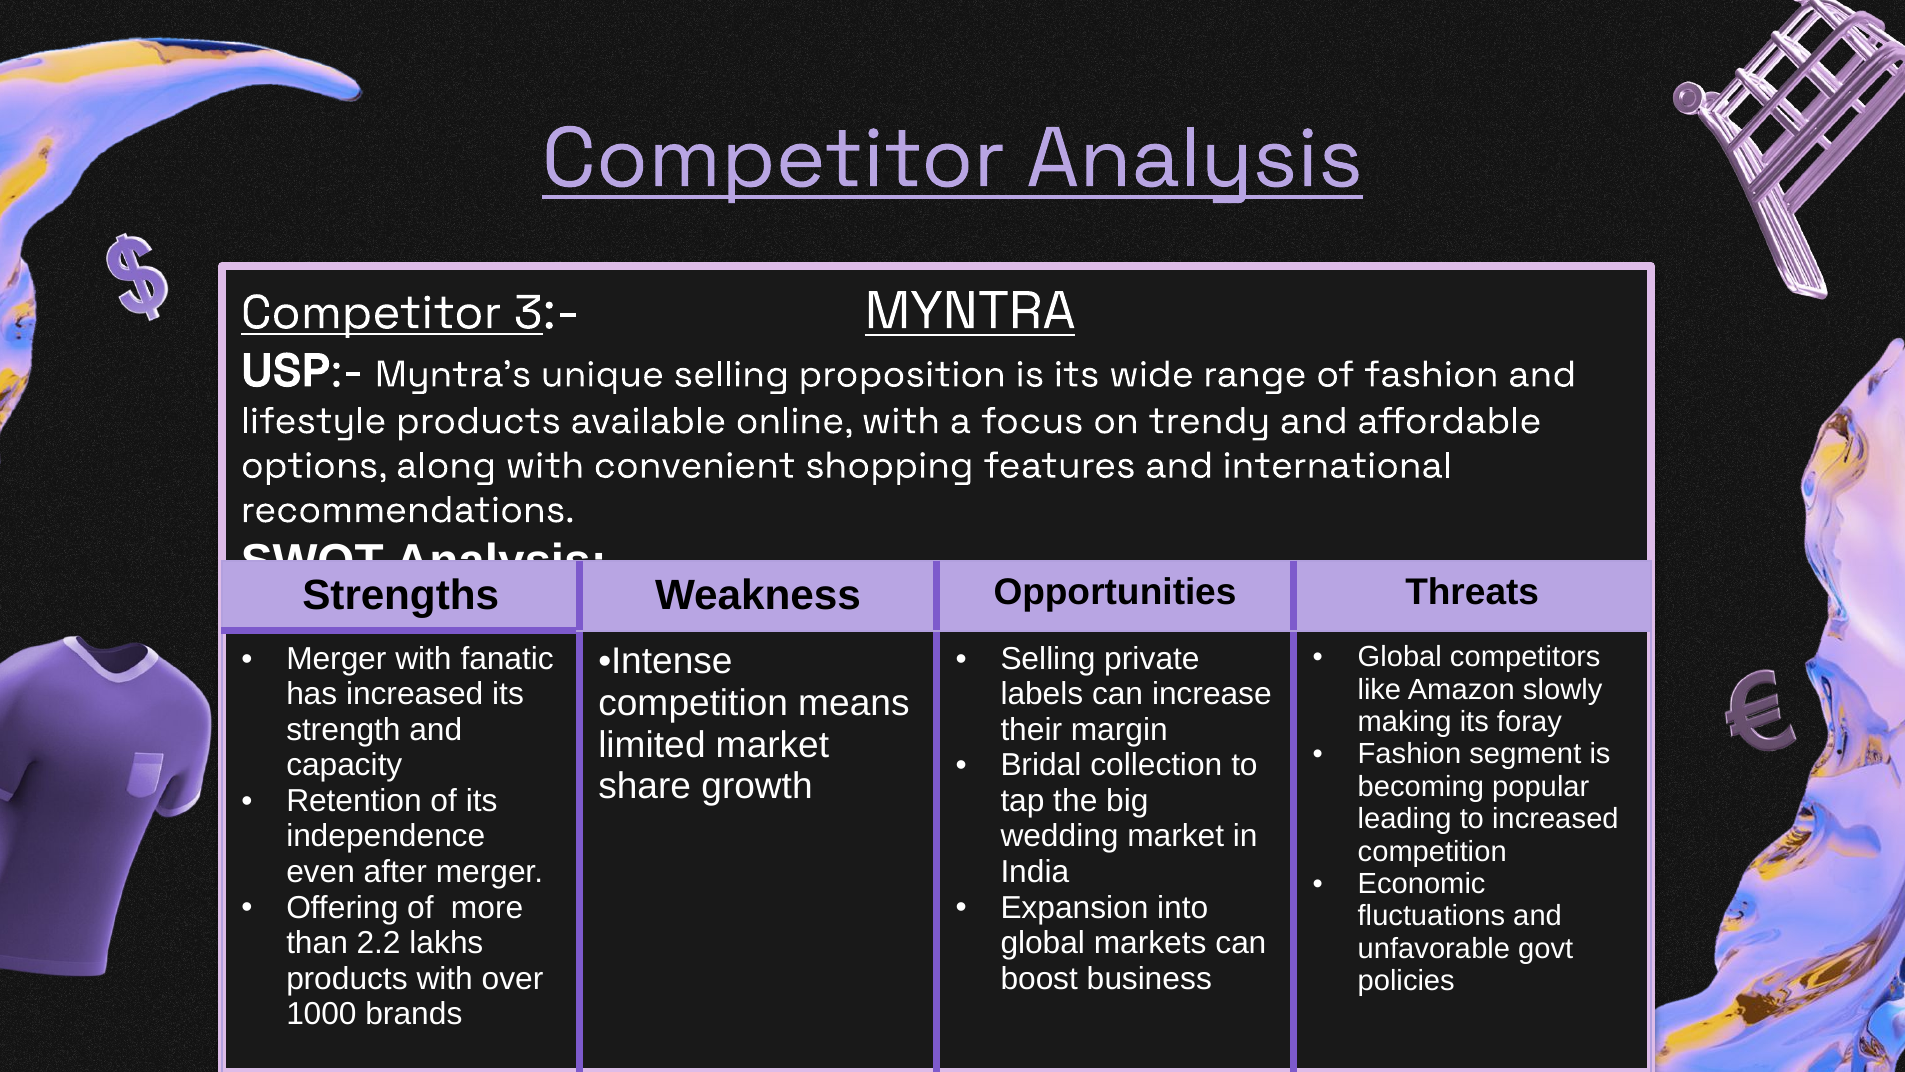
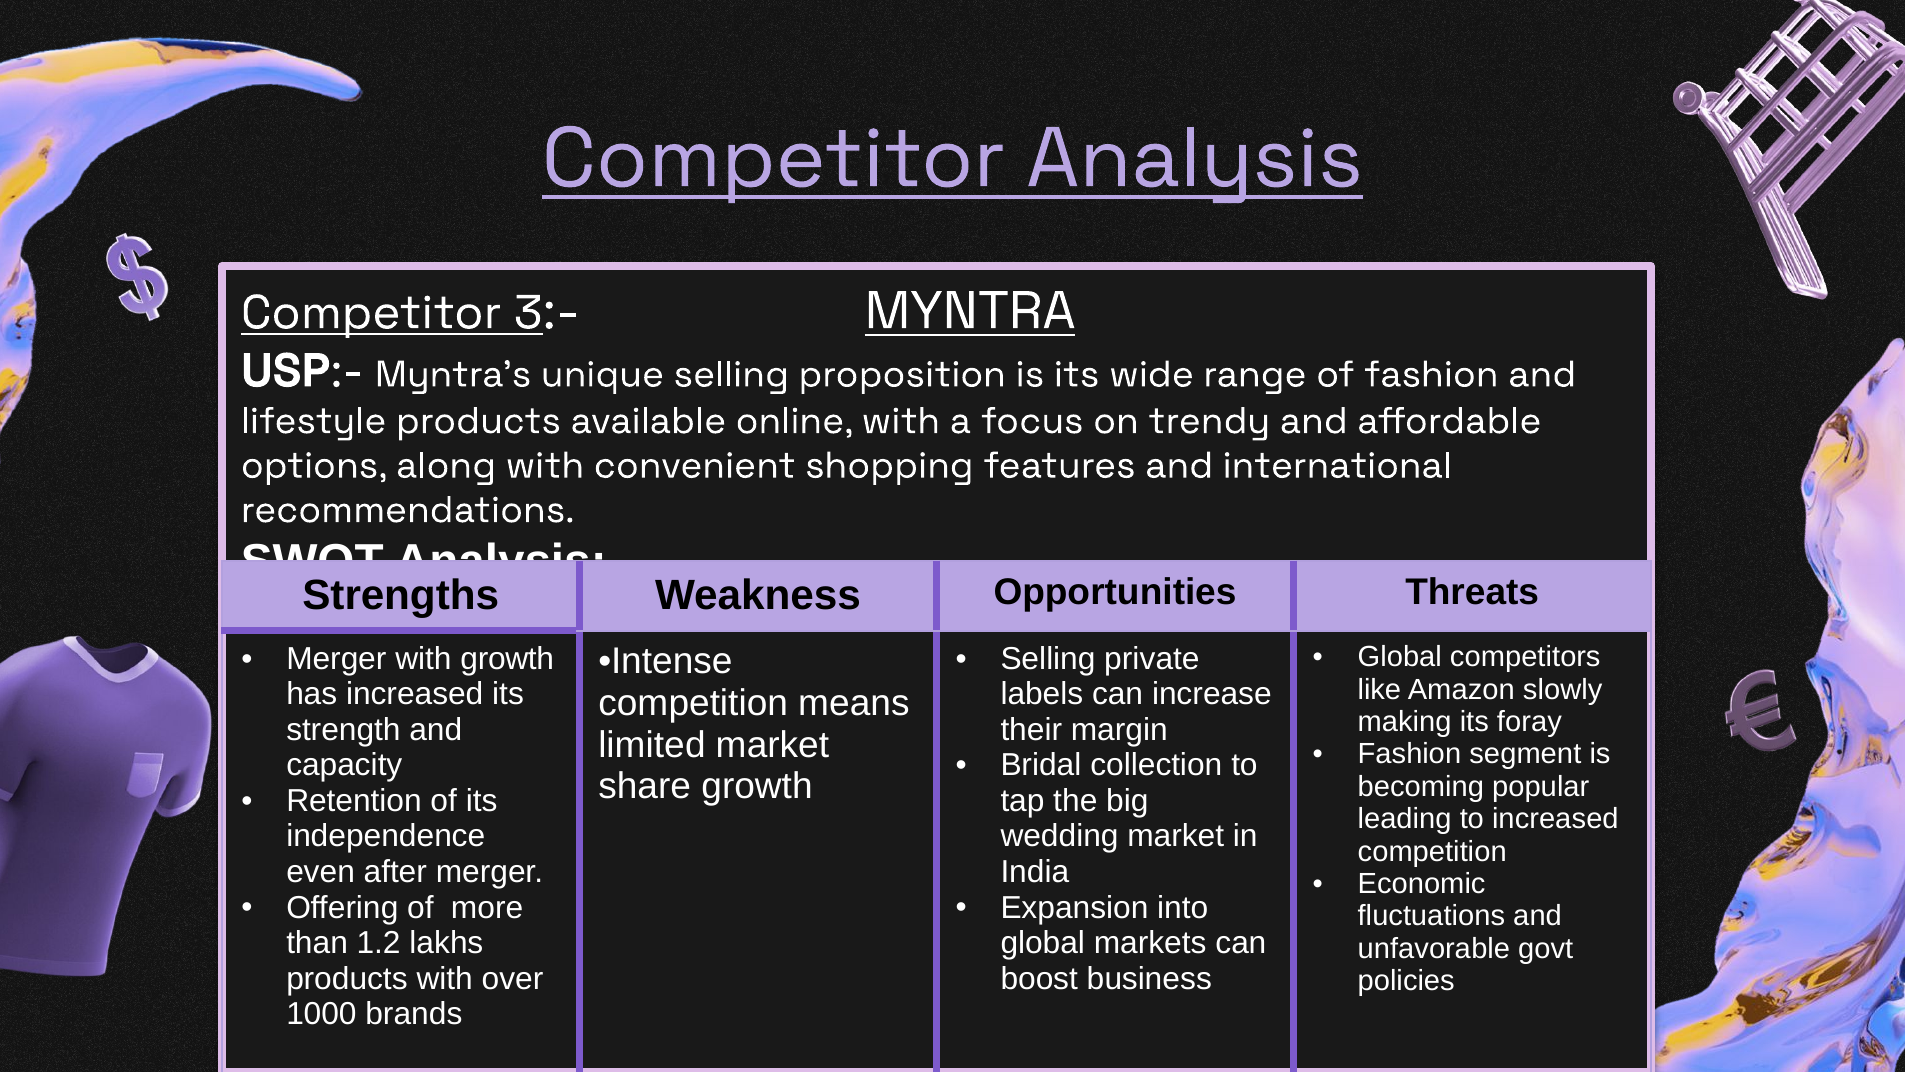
with fanatic: fanatic -> growth
2.2: 2.2 -> 1.2
